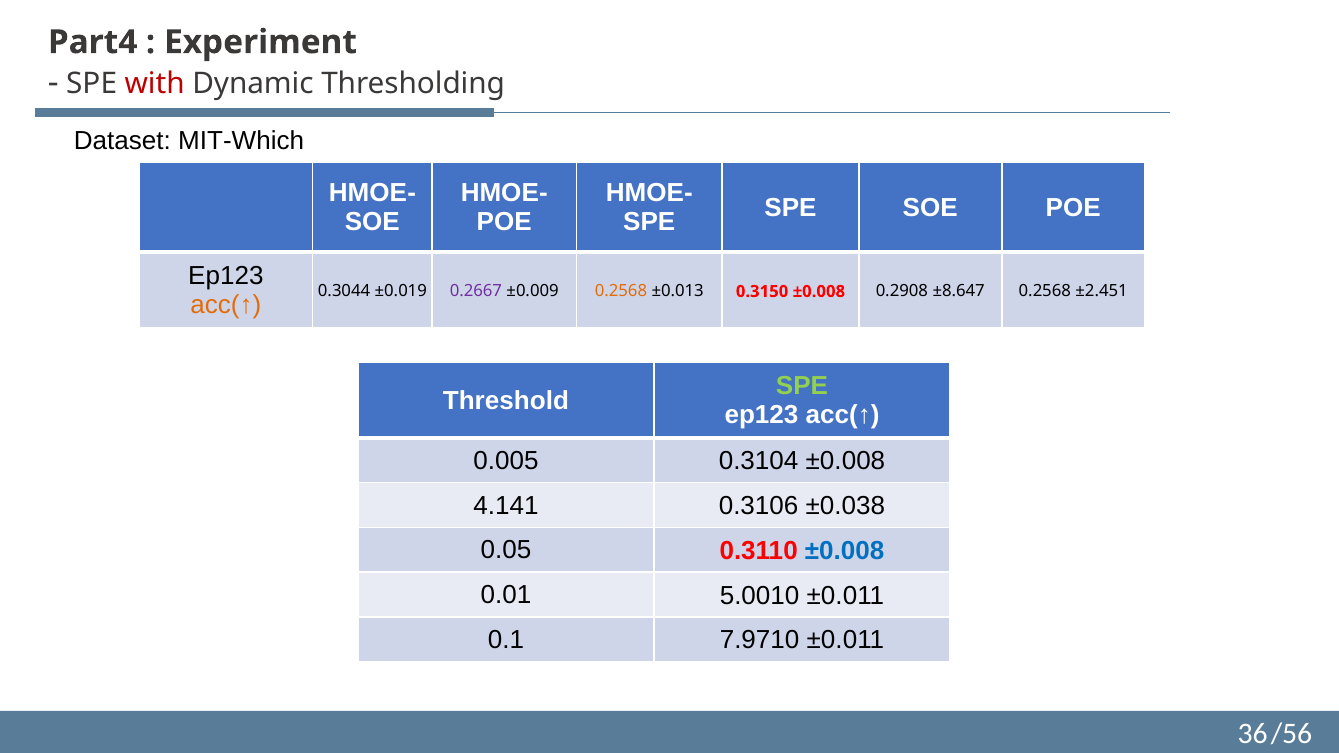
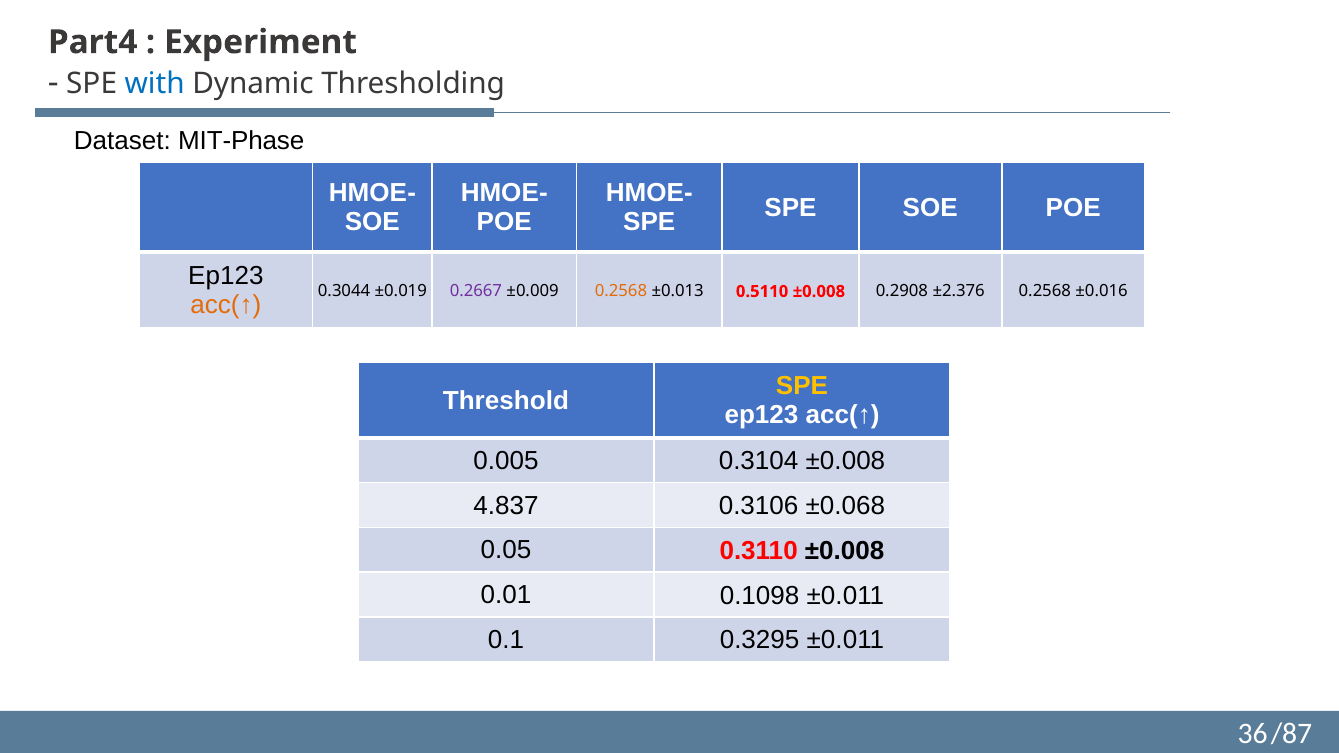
with colour: red -> blue
MIT-Which: MIT-Which -> MIT-Phase
0.3150: 0.3150 -> 0.5110
±8.647: ±8.647 -> ±2.376
±2.451: ±2.451 -> ±0.016
SPE at (802, 386) colour: light green -> yellow
4.141: 4.141 -> 4.837
±0.038: ±0.038 -> ±0.068
±0.008 at (845, 551) colour: blue -> black
5.0010: 5.0010 -> 0.1098
7.9710: 7.9710 -> 0.3295
/56: /56 -> /87
